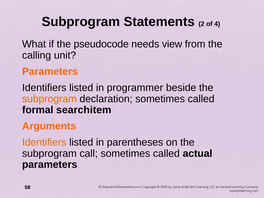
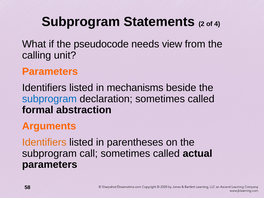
programmer: programmer -> mechanisms
subprogram at (49, 99) colour: orange -> blue
searchitem: searchitem -> abstraction
